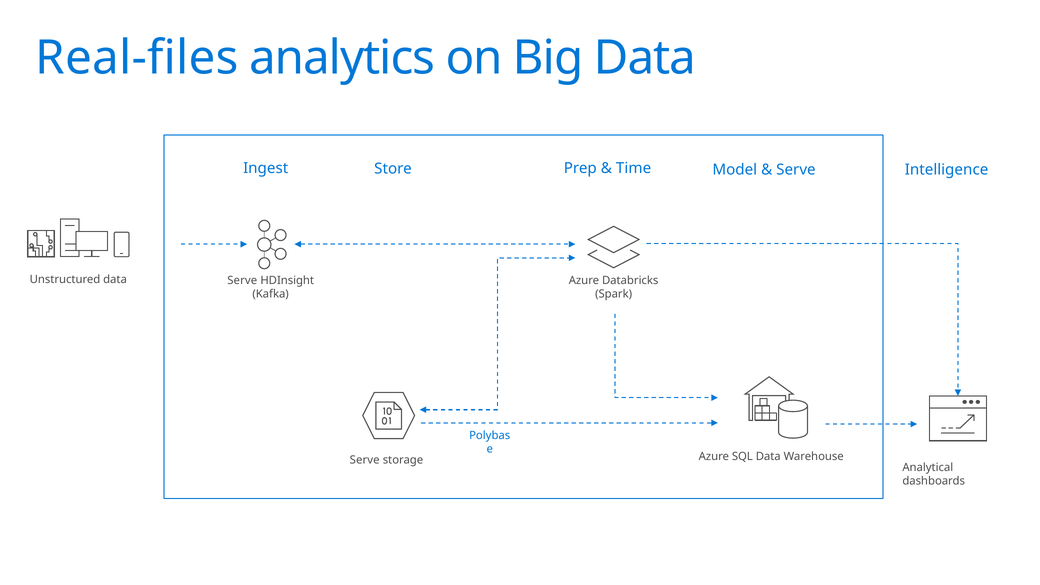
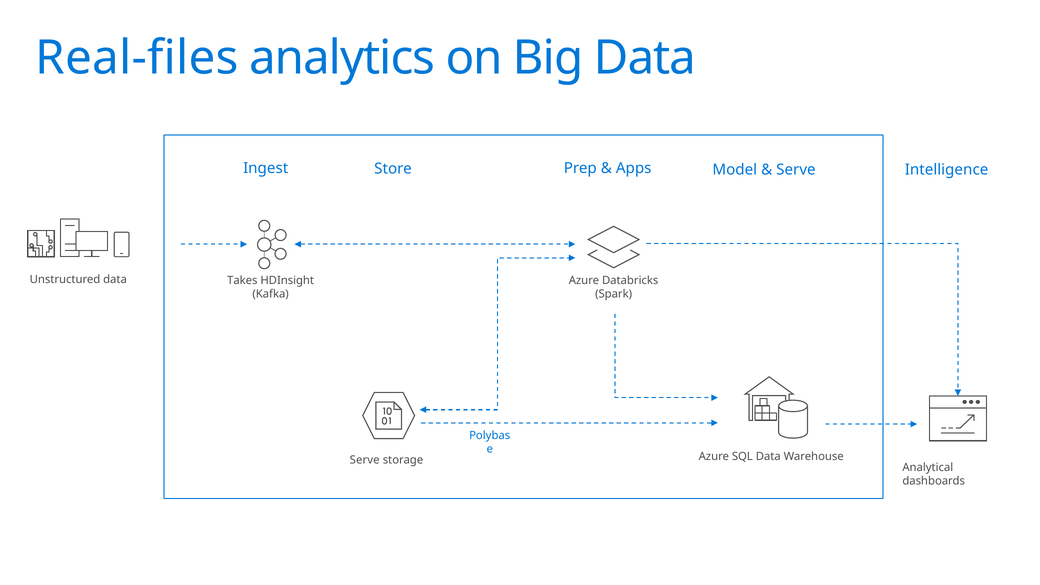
Time: Time -> Apps
Serve at (242, 281): Serve -> Takes
